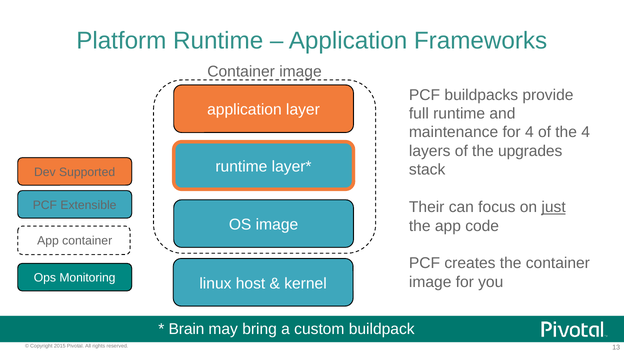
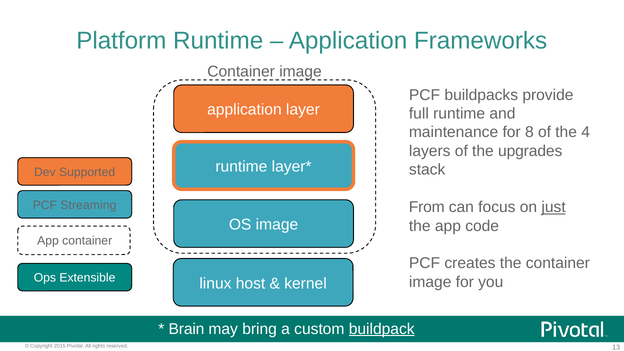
for 4: 4 -> 8
Extensible: Extensible -> Streaming
Their: Their -> From
Monitoring: Monitoring -> Extensible
buildpack underline: none -> present
